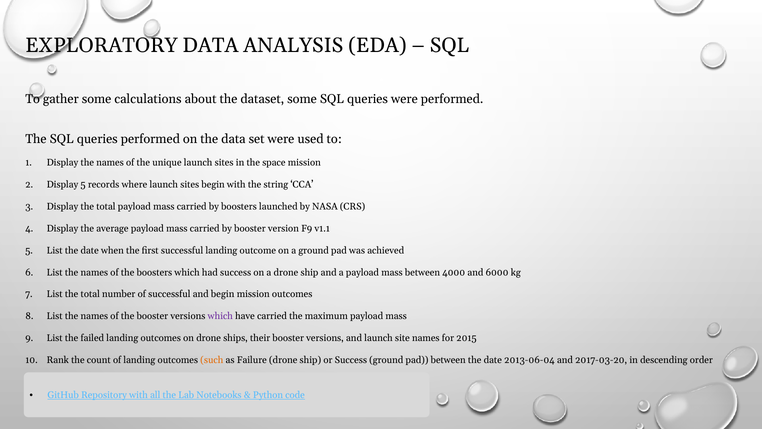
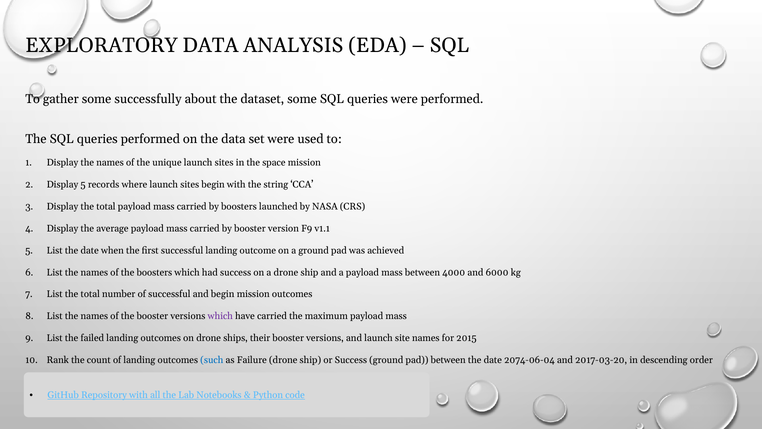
calculations: calculations -> successfully
such colour: orange -> blue
2013-06-04: 2013-06-04 -> 2074-06-04
